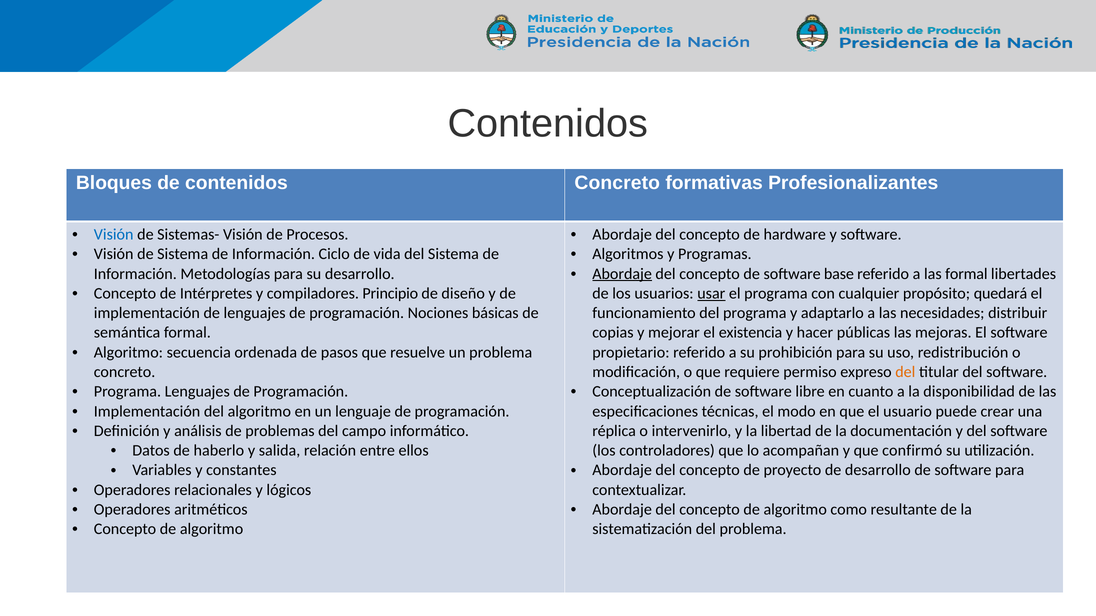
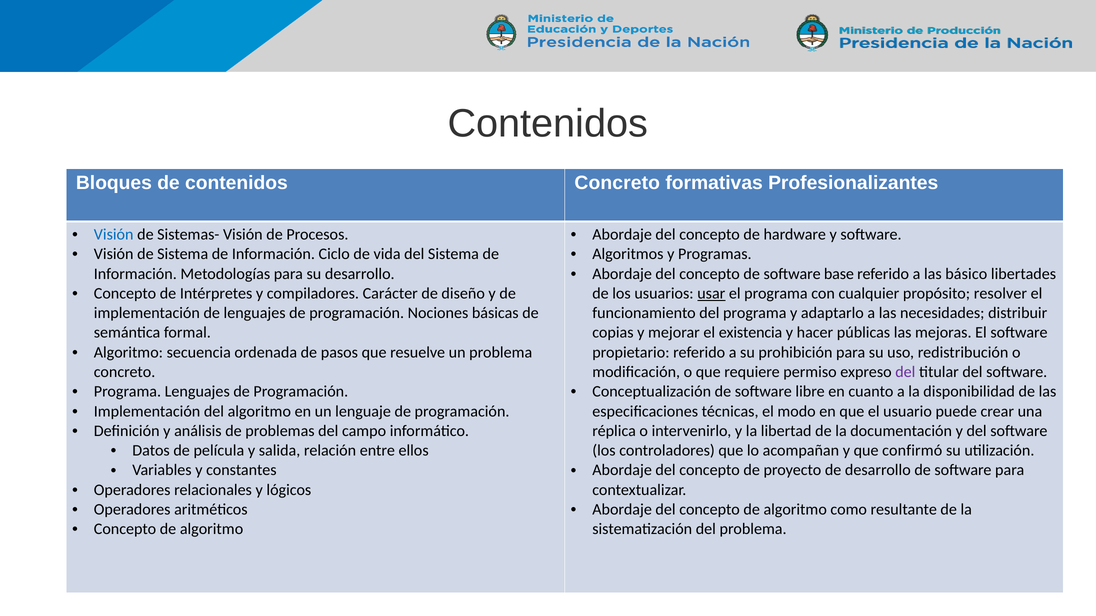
Abordaje at (622, 274) underline: present -> none
las formal: formal -> básico
Principio: Principio -> Carácter
quedará: quedará -> resolver
del at (905, 372) colour: orange -> purple
haberlo: haberlo -> película
